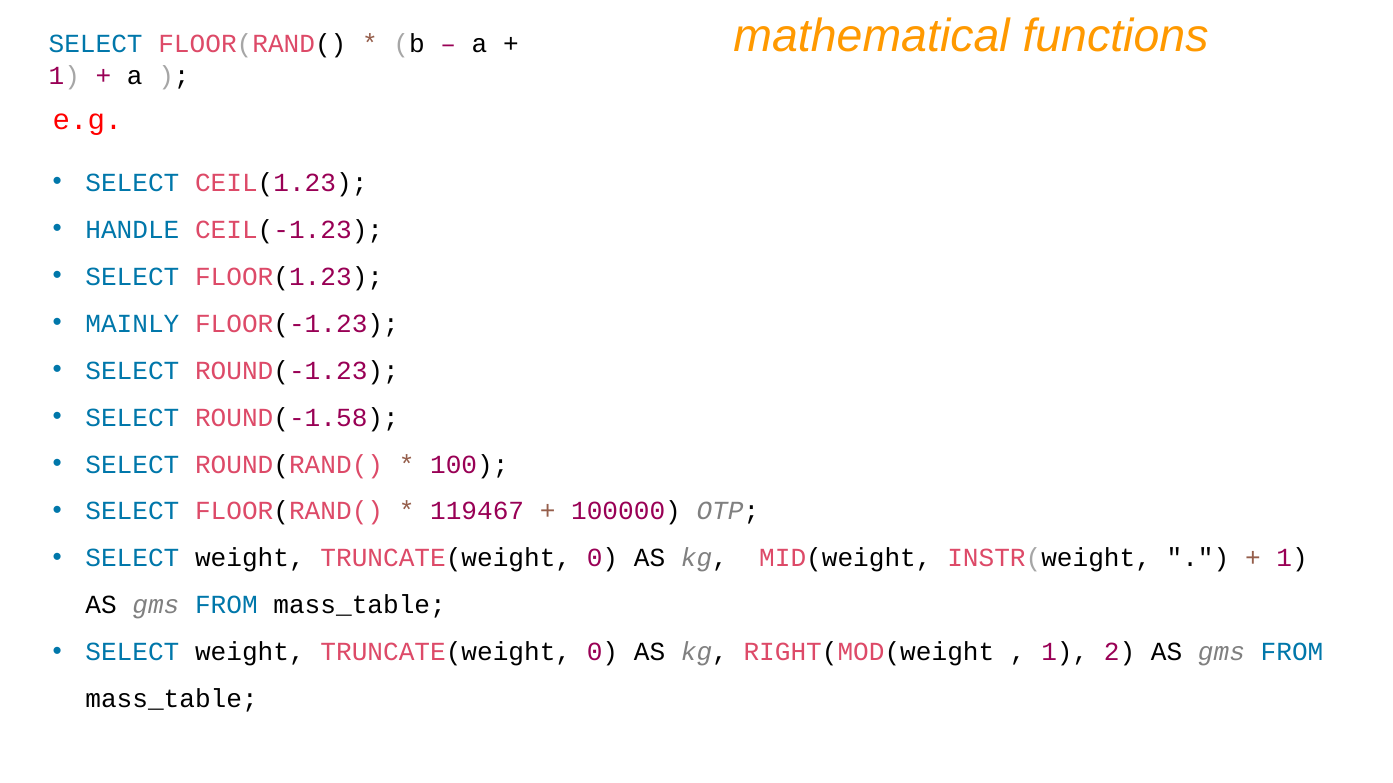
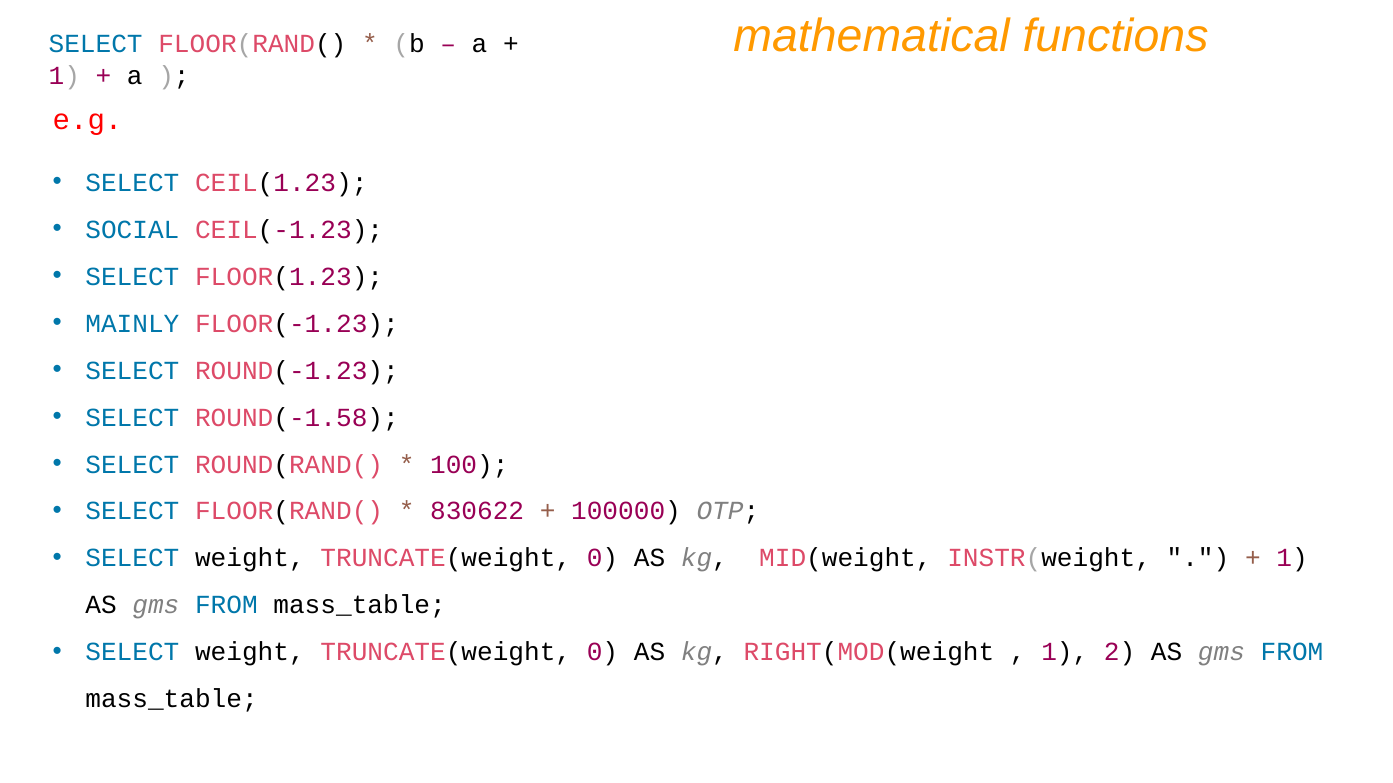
HANDLE: HANDLE -> SOCIAL
119467: 119467 -> 830622
